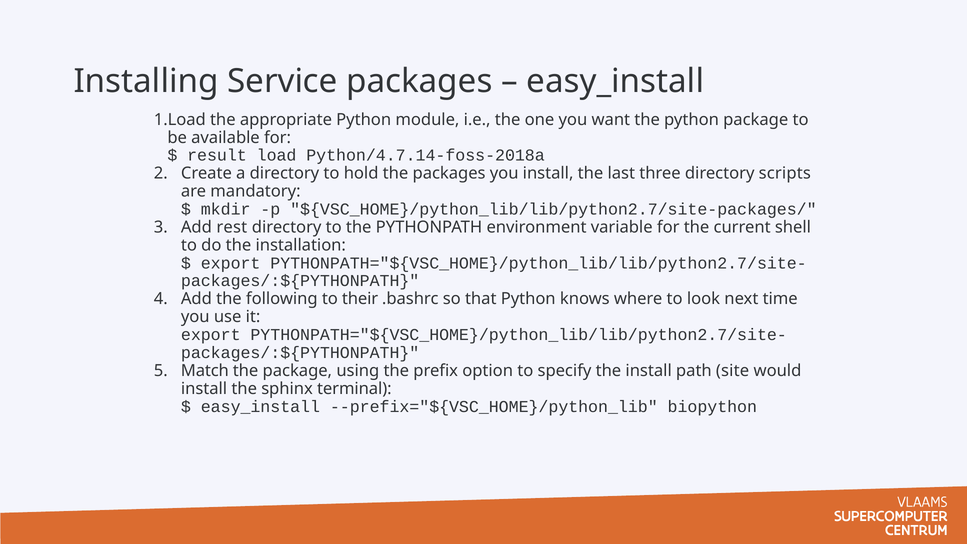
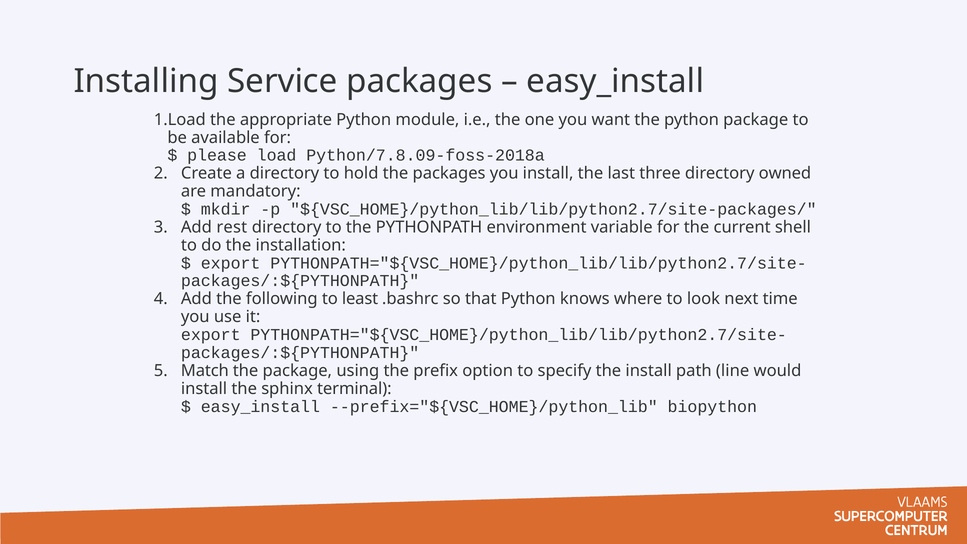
result: result -> please
Python/4.7.14-foss-2018a: Python/4.7.14-foss-2018a -> Python/7.8.09-foss-2018a
scripts: scripts -> owned
their: their -> least
site: site -> line
